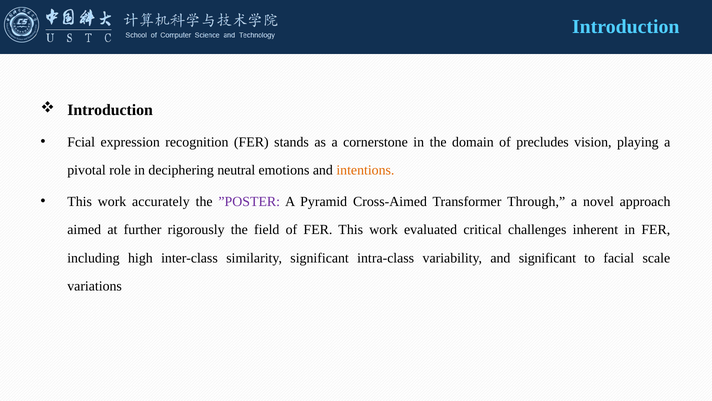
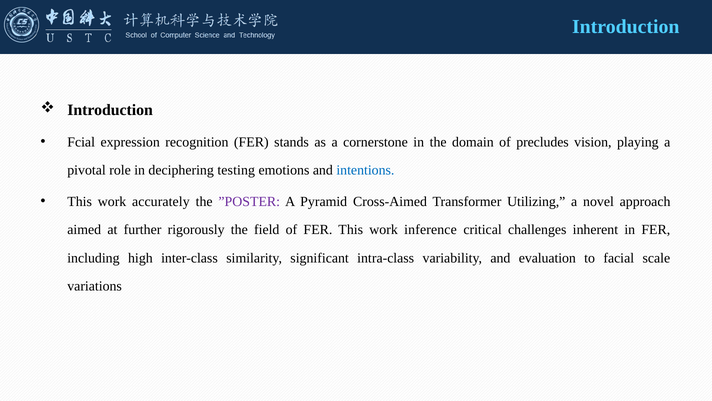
neutral: neutral -> testing
intentions colour: orange -> blue
Through: Through -> Utilizing
evaluated: evaluated -> inference
and significant: significant -> evaluation
